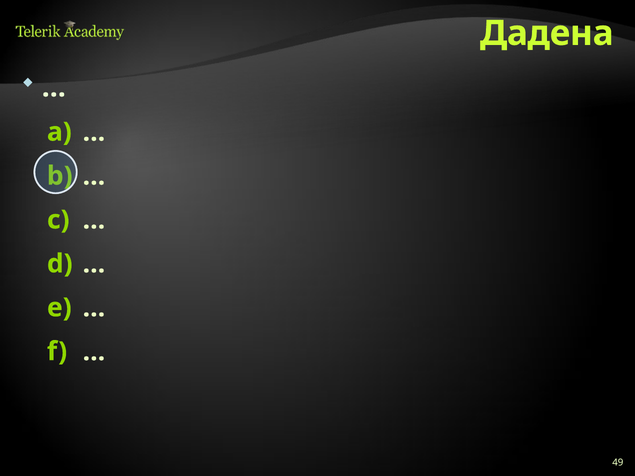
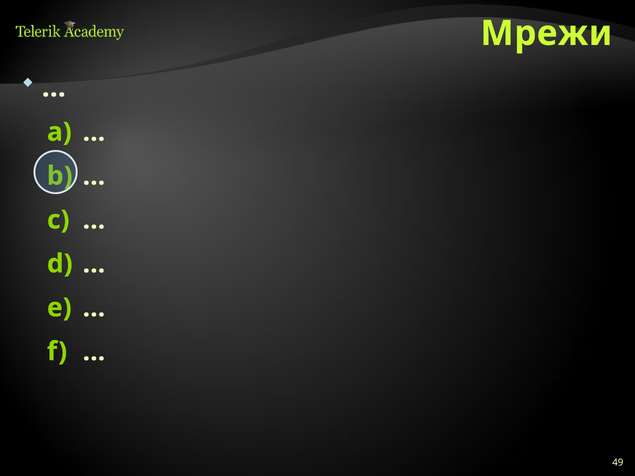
Дадена: Дадена -> Мрежи
